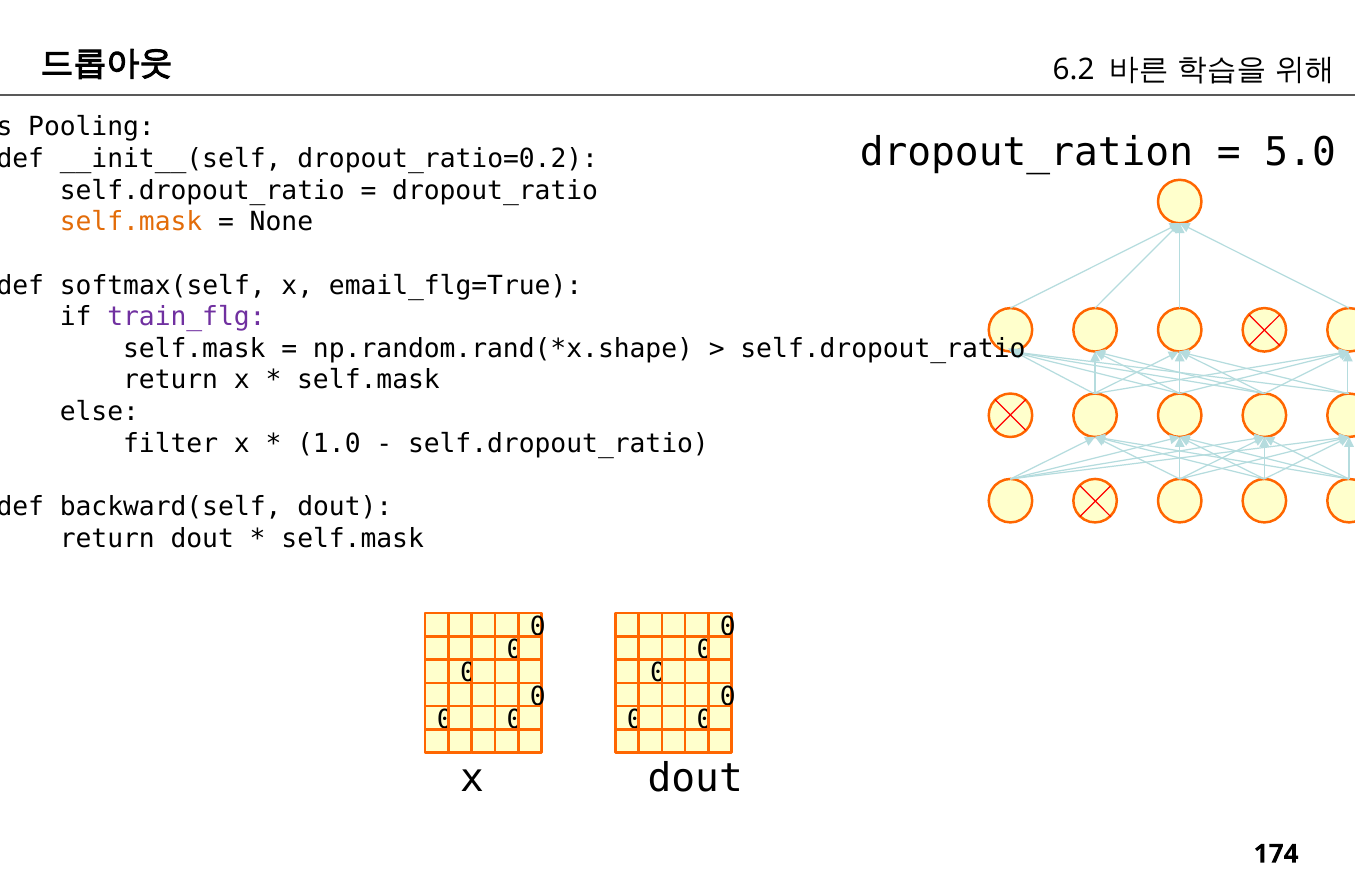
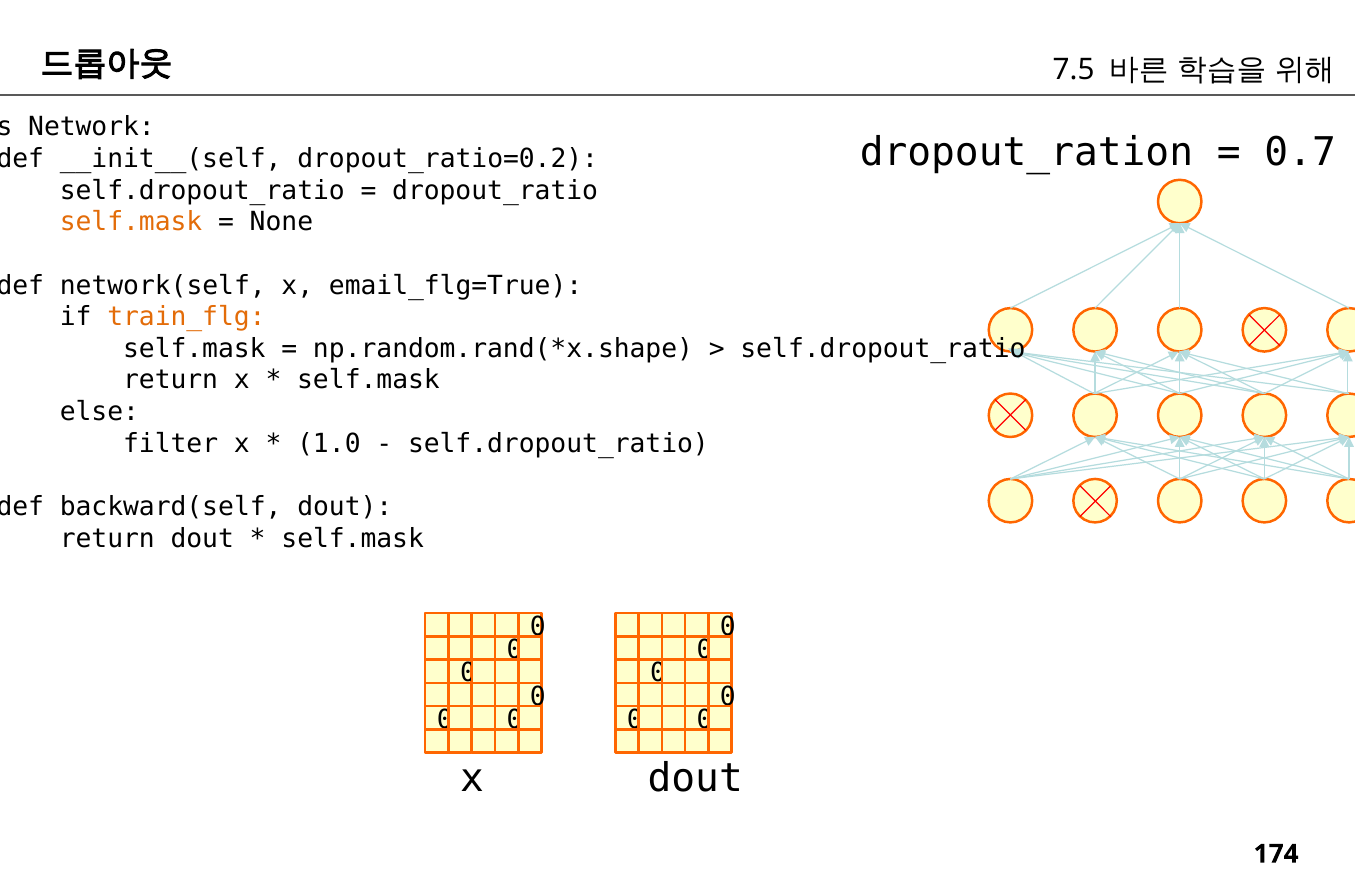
6.2: 6.2 -> 7.5
Pooling: Pooling -> Network
5.0: 5.0 -> 0.7
softmax(self: softmax(self -> network(self
train_flg colour: purple -> orange
